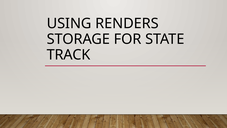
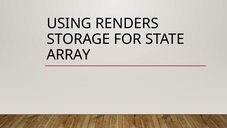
TRACK: TRACK -> ARRAY
